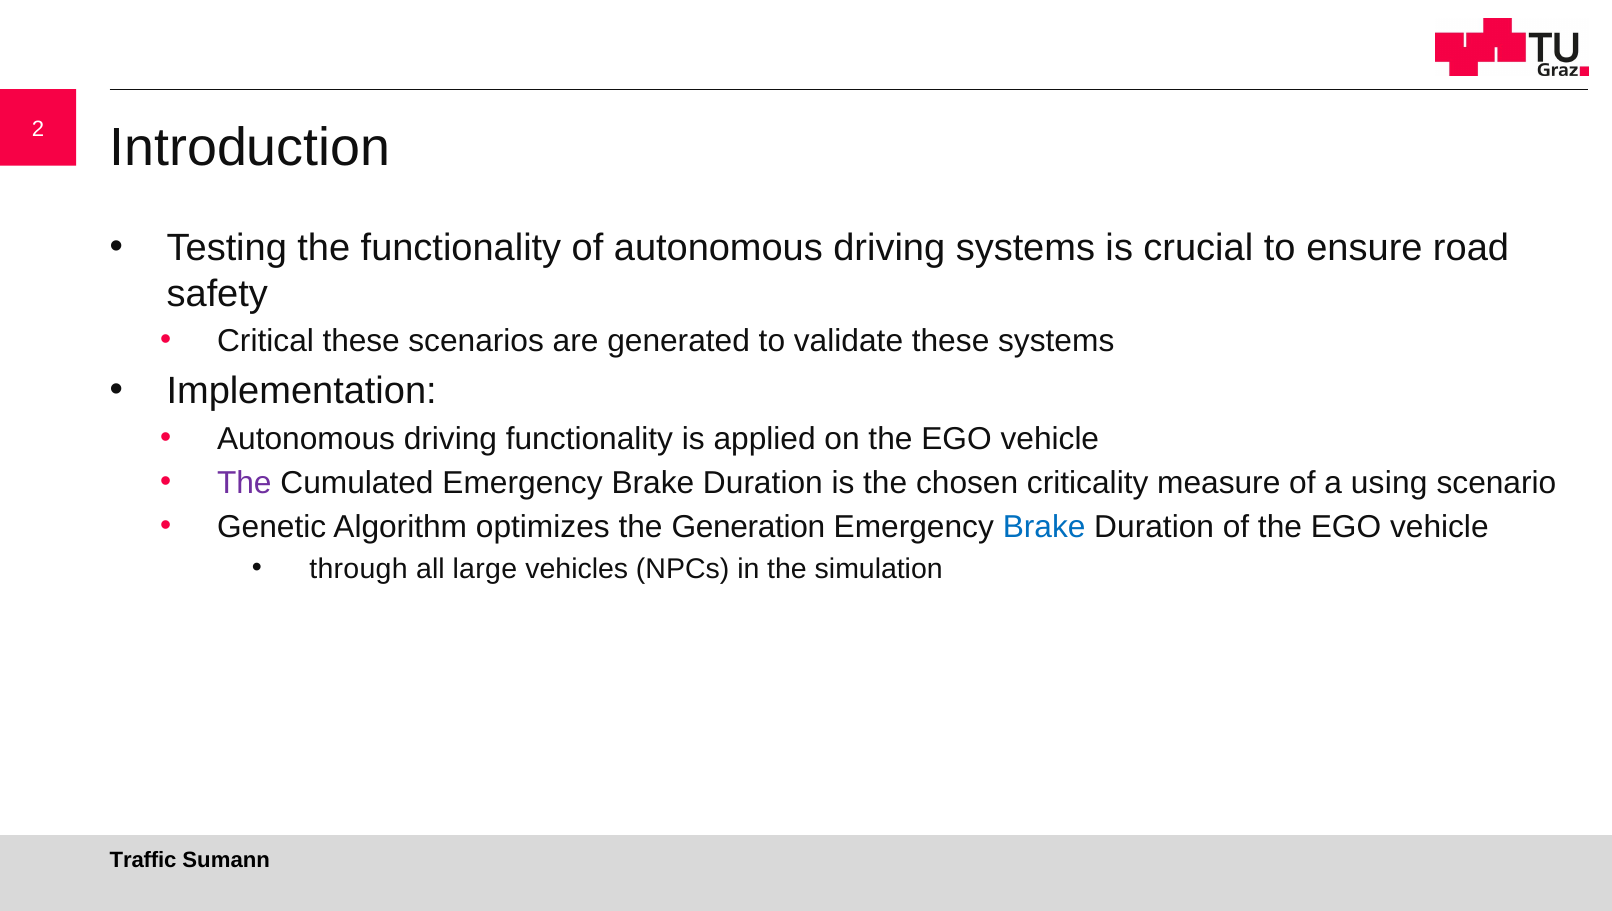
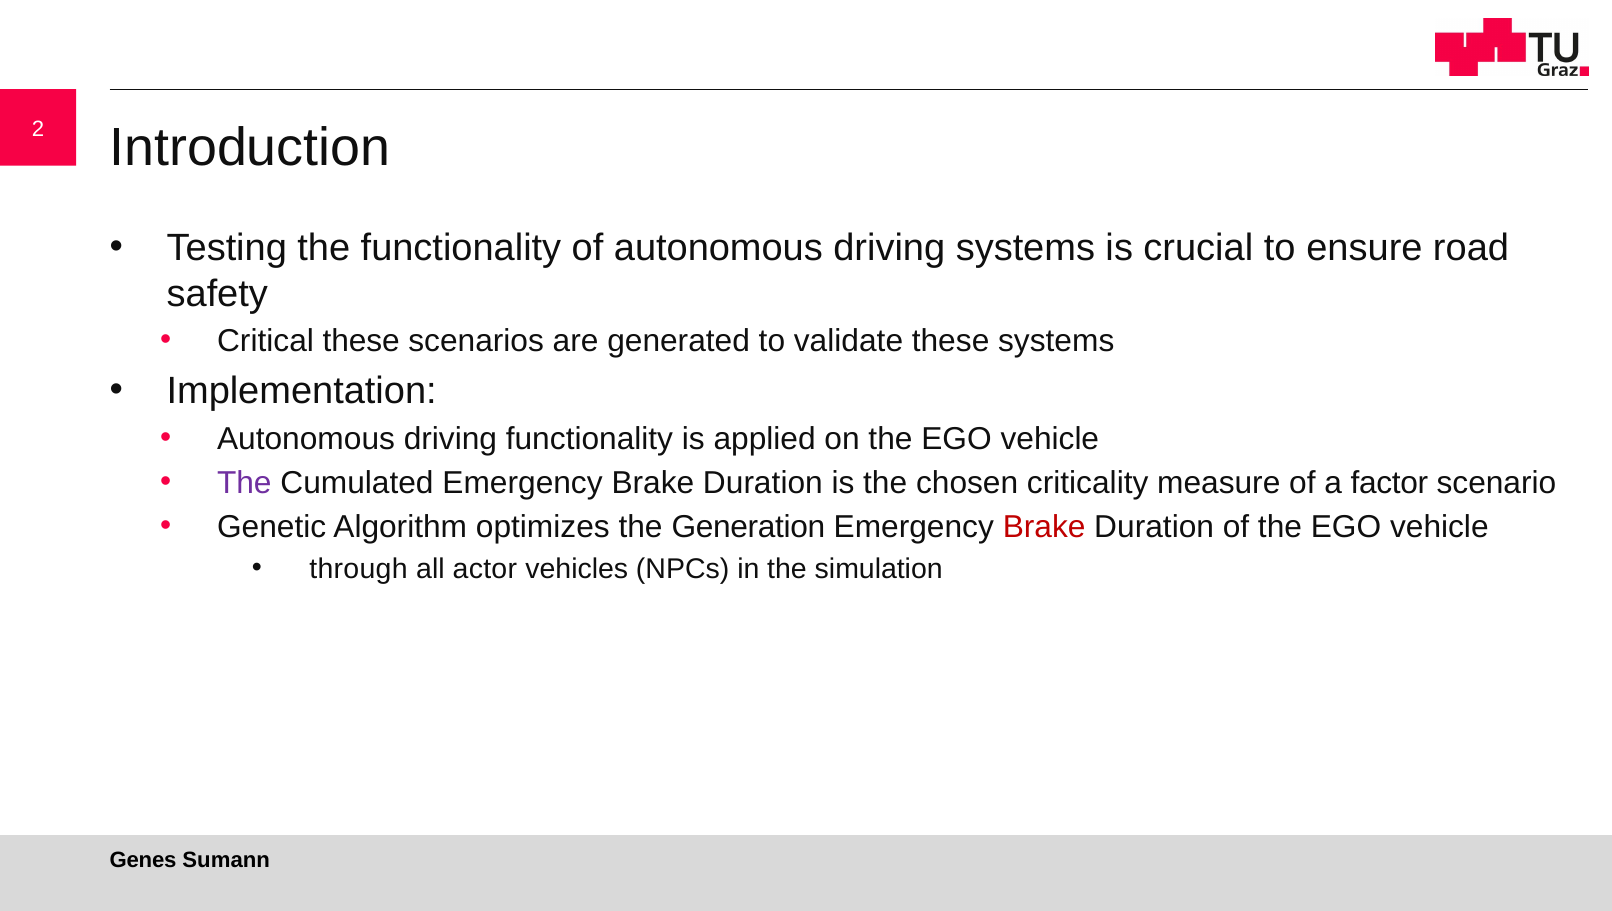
using: using -> factor
Brake at (1044, 527) colour: blue -> red
large: large -> actor
Traffic: Traffic -> Genes
